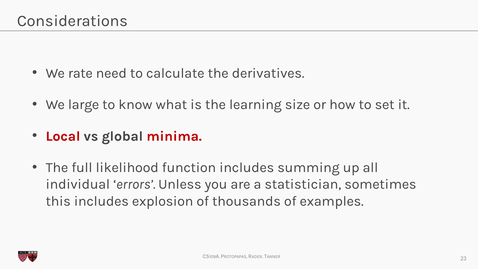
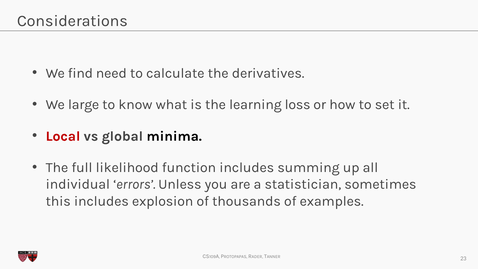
rate: rate -> find
size: size -> loss
minima colour: red -> black
